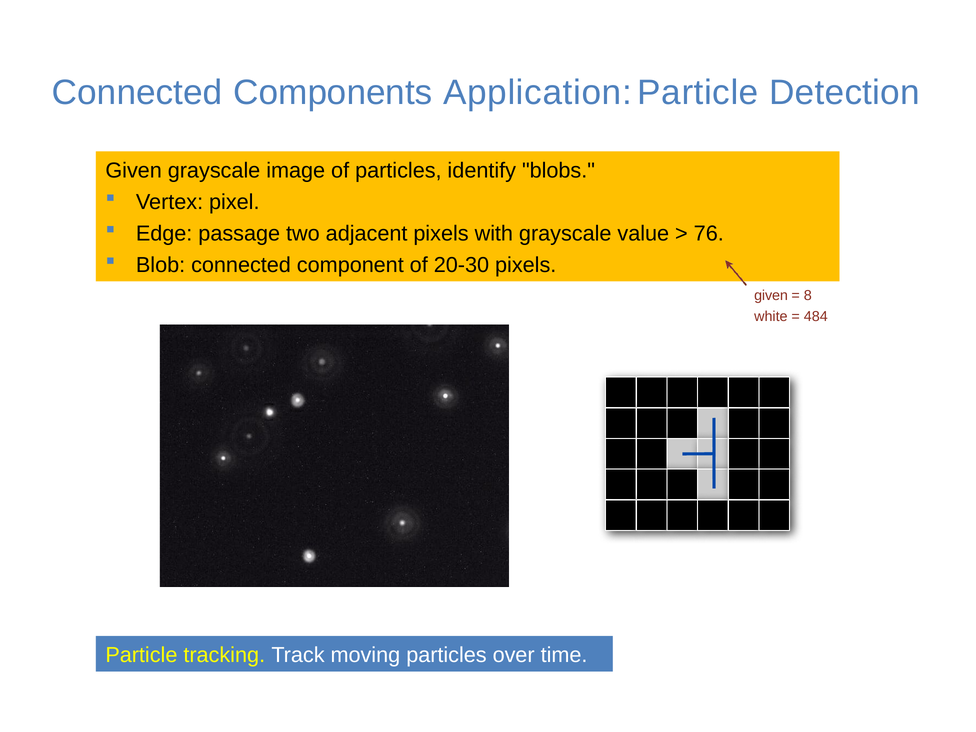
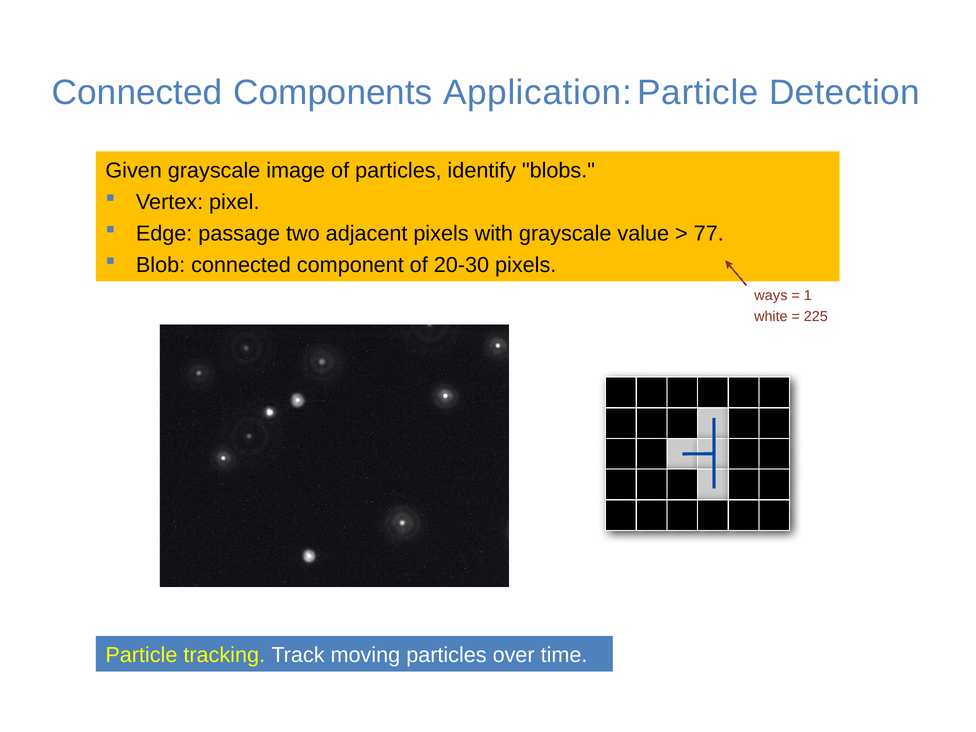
76: 76 -> 77
given at (771, 296): given -> ways
8: 8 -> 1
484: 484 -> 225
